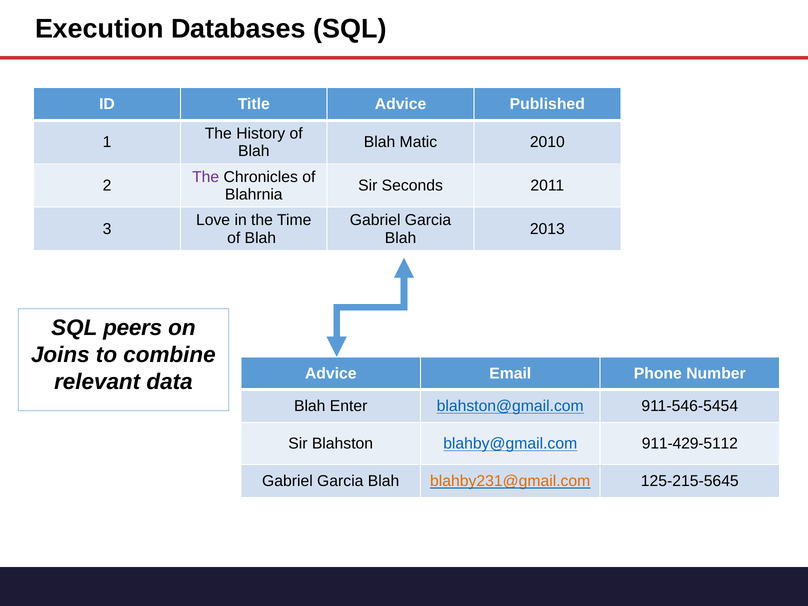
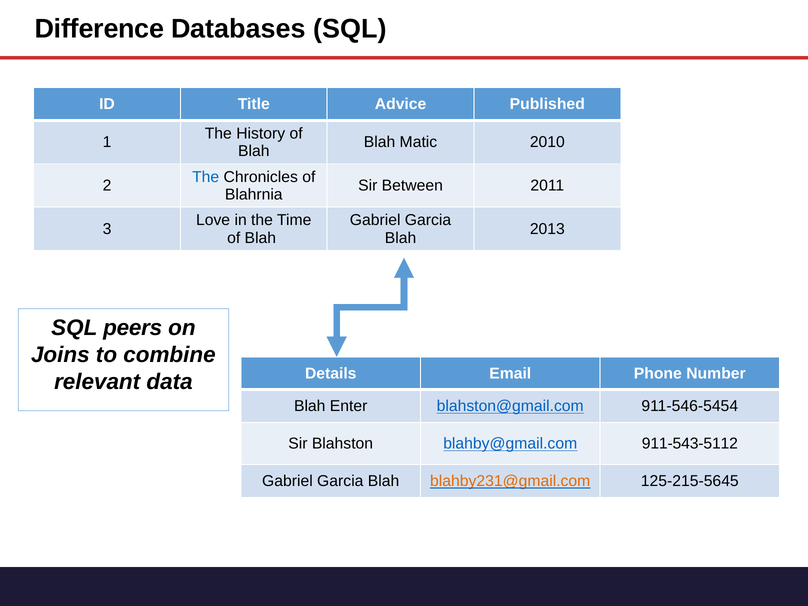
Execution: Execution -> Difference
The at (206, 177) colour: purple -> blue
Seconds: Seconds -> Between
Advice at (331, 373): Advice -> Details
911-429-5112: 911-429-5112 -> 911-543-5112
